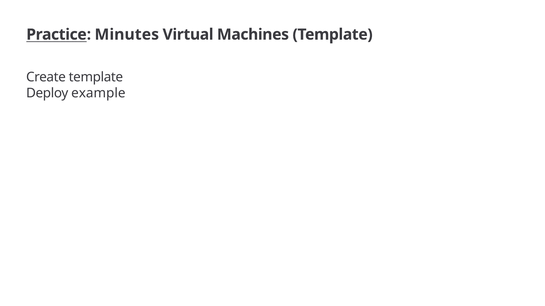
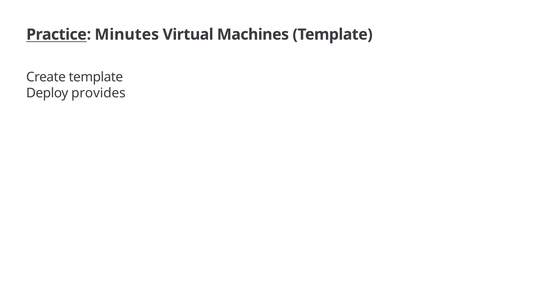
example: example -> provides
